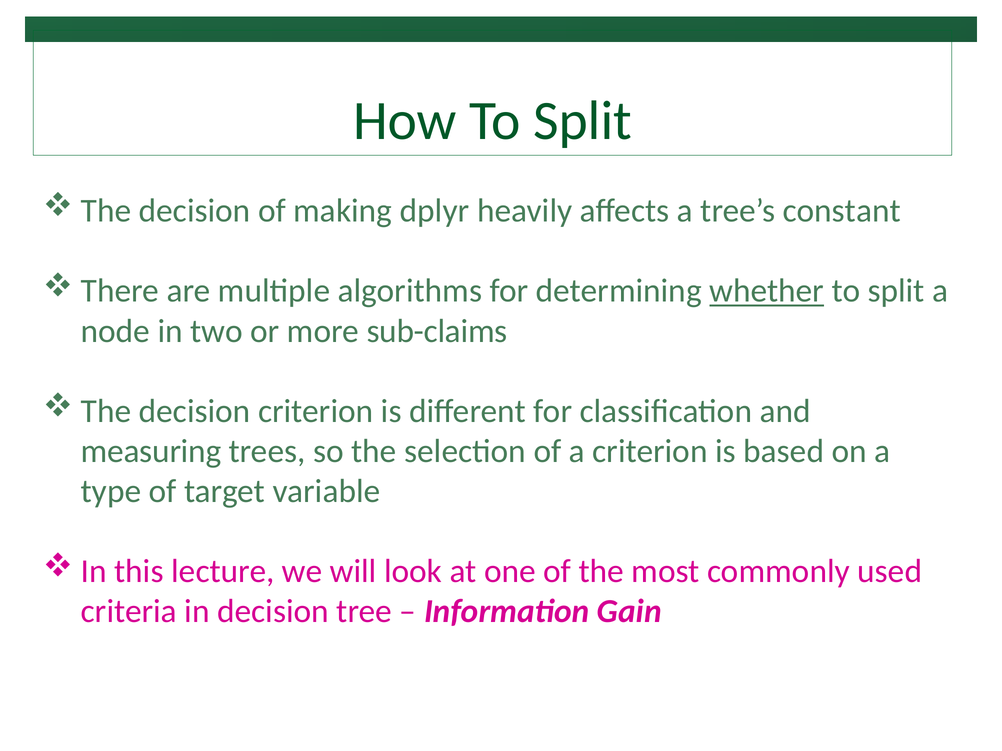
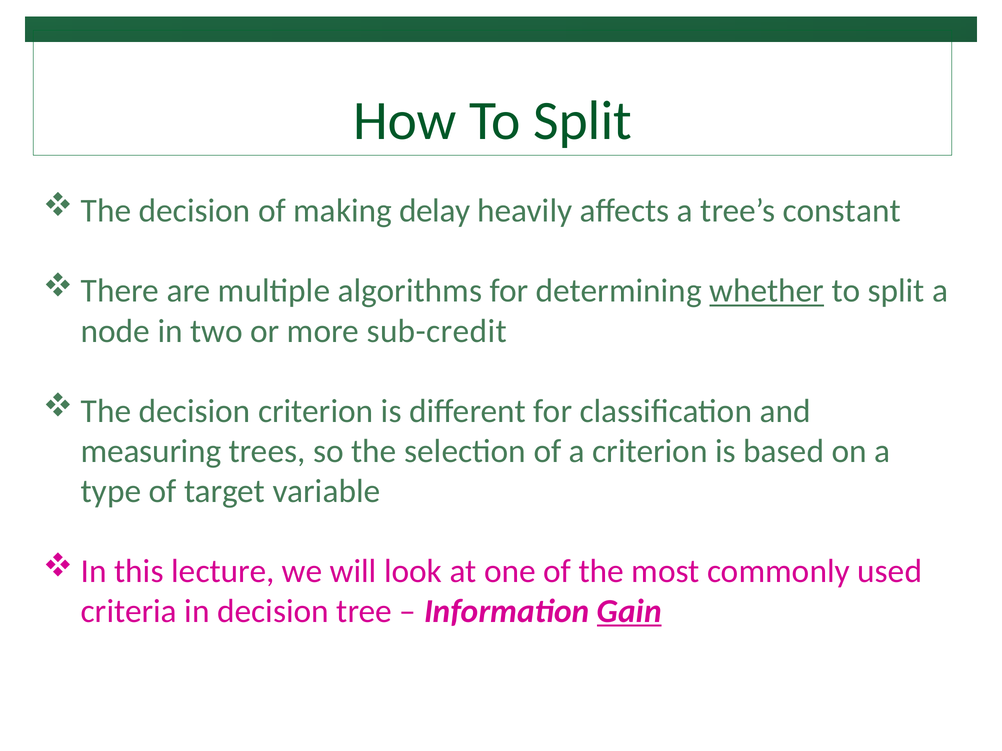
dplyr: dplyr -> delay
sub-claims: sub-claims -> sub-credit
Gain underline: none -> present
